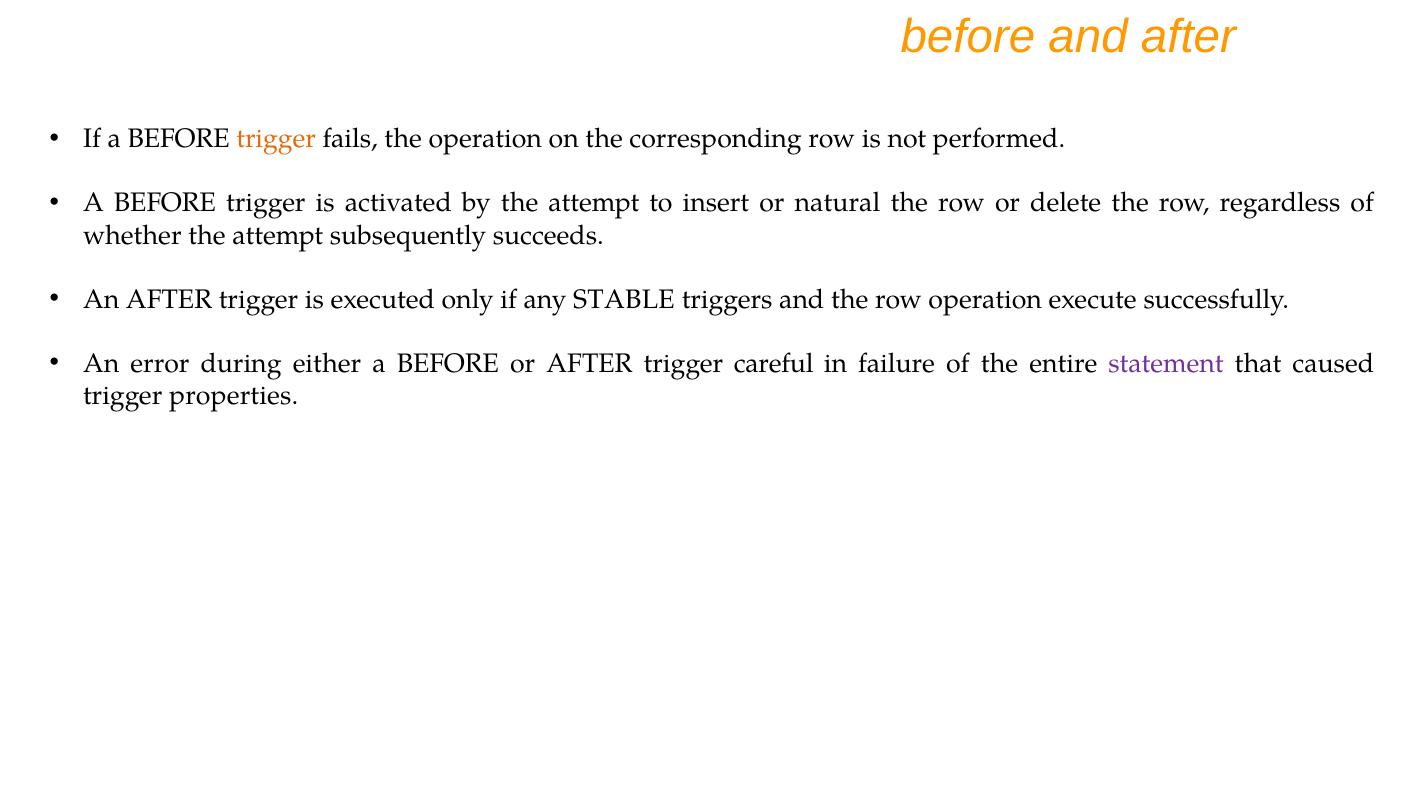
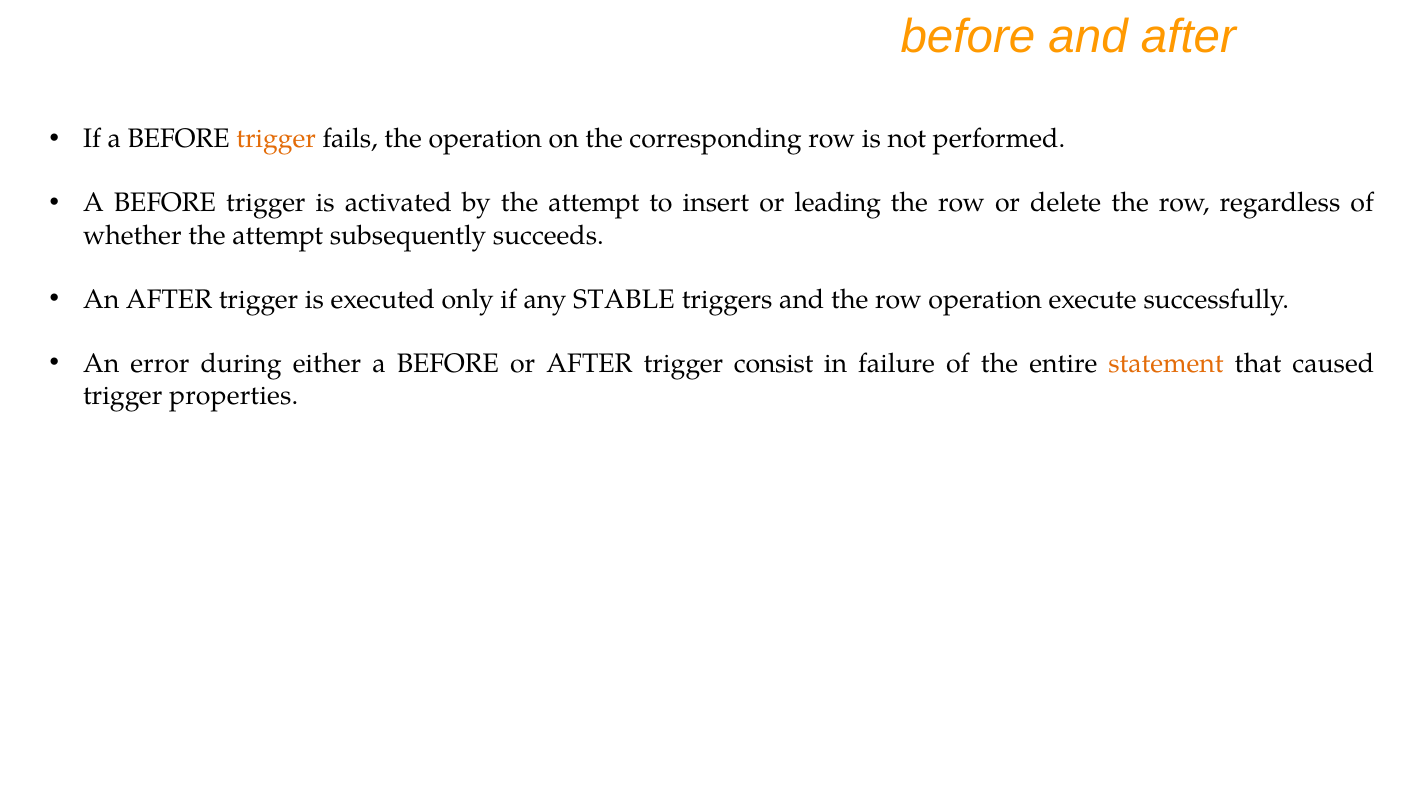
natural: natural -> leading
careful: careful -> consist
statement colour: purple -> orange
